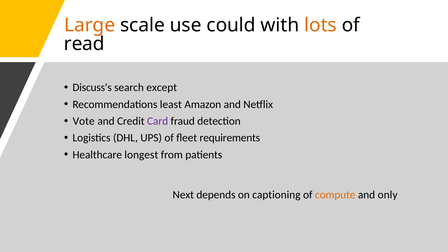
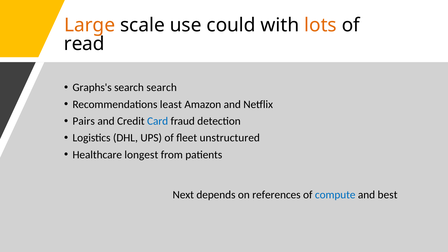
Discuss's: Discuss's -> Graphs's
search except: except -> search
Vote: Vote -> Pairs
Card colour: purple -> blue
requirements: requirements -> unstructured
captioning: captioning -> references
compute colour: orange -> blue
only: only -> best
